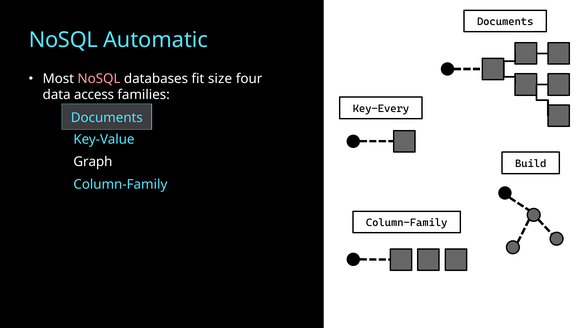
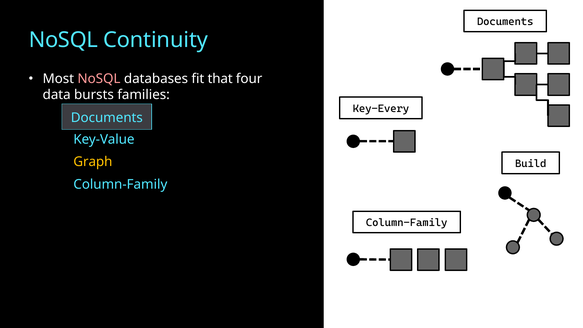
Automatic: Automatic -> Continuity
size: size -> that
access: access -> bursts
Graph colour: white -> yellow
